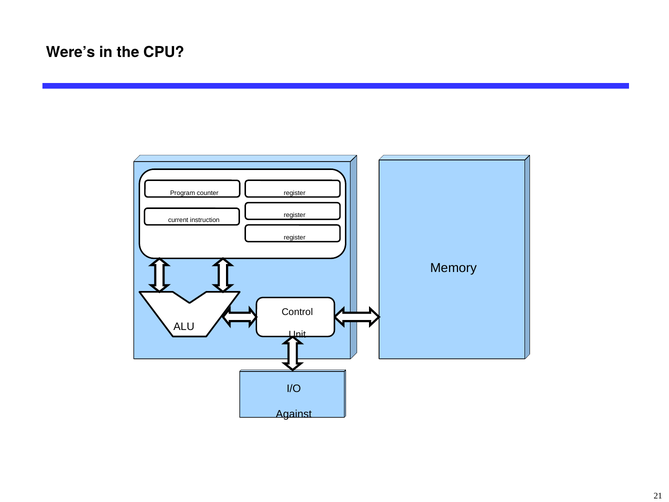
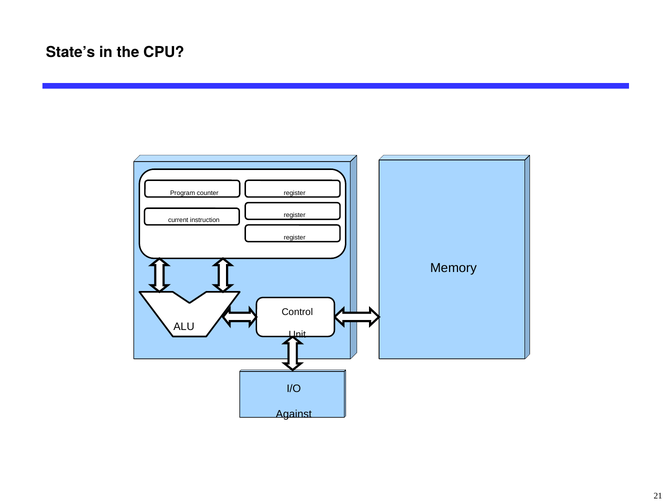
Were’s: Were’s -> State’s
